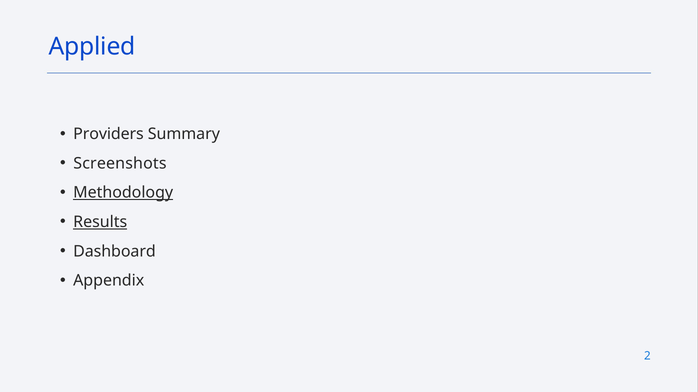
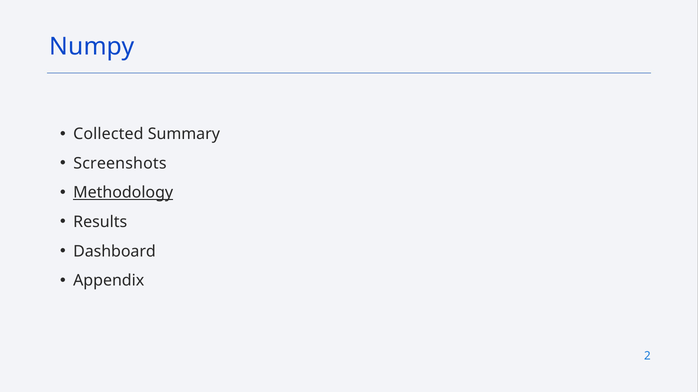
Applied: Applied -> Numpy
Providers: Providers -> Collected
Results underline: present -> none
